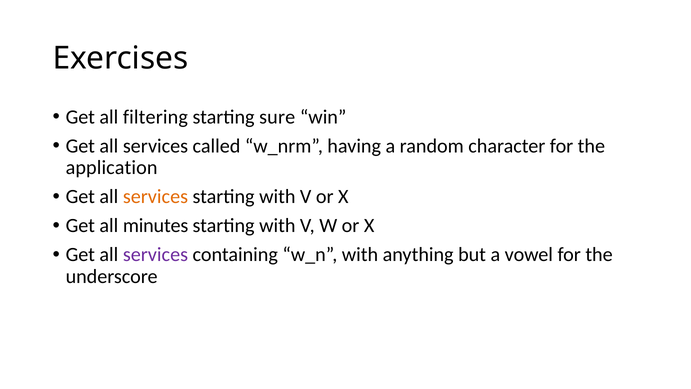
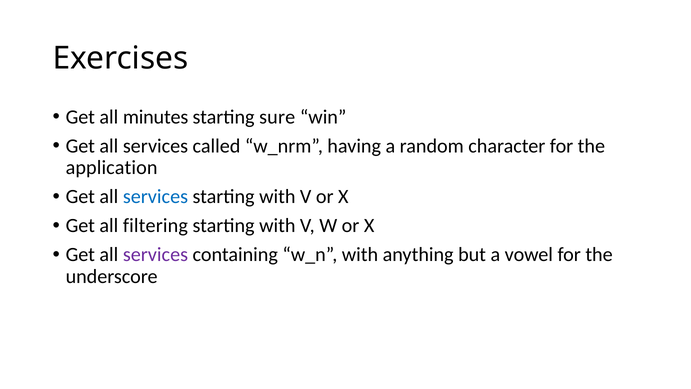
filtering: filtering -> minutes
services at (155, 197) colour: orange -> blue
minutes: minutes -> filtering
